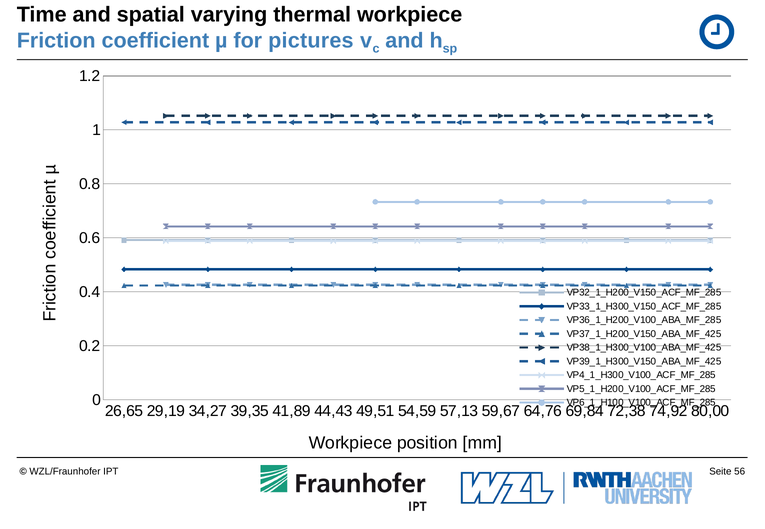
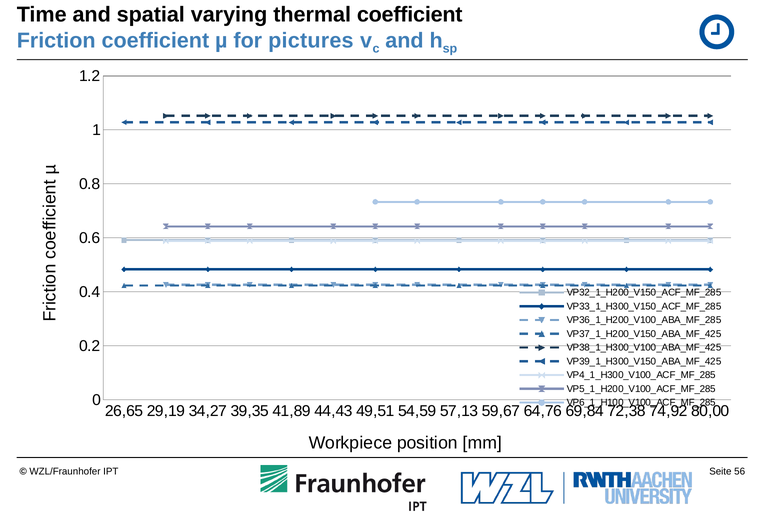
thermal workpiece: workpiece -> coefficient
